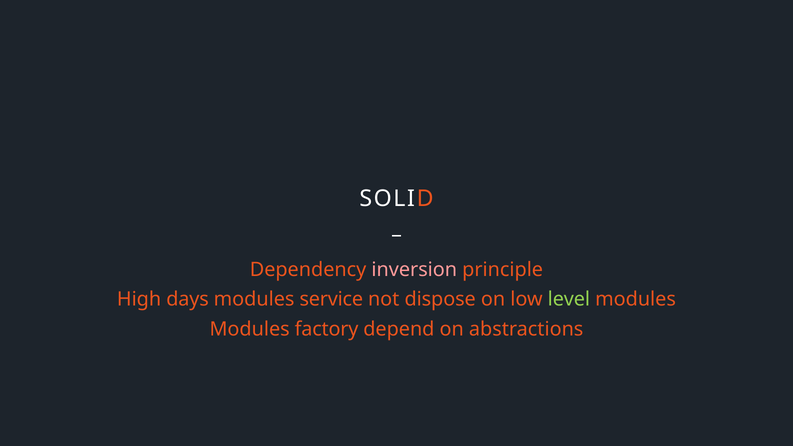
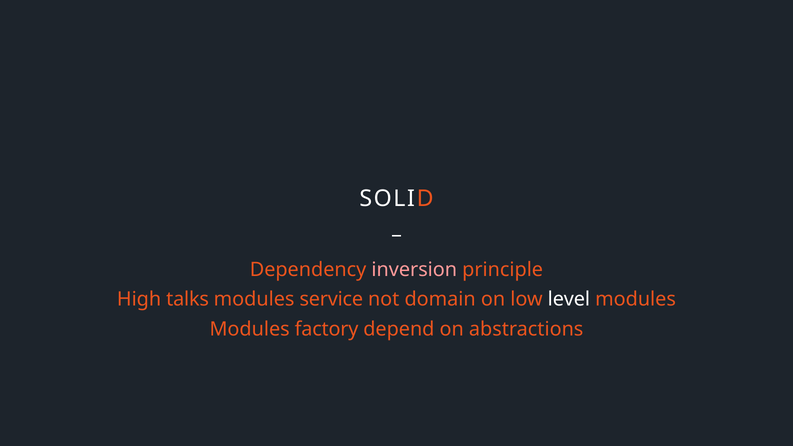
days: days -> talks
dispose: dispose -> domain
level colour: light green -> white
